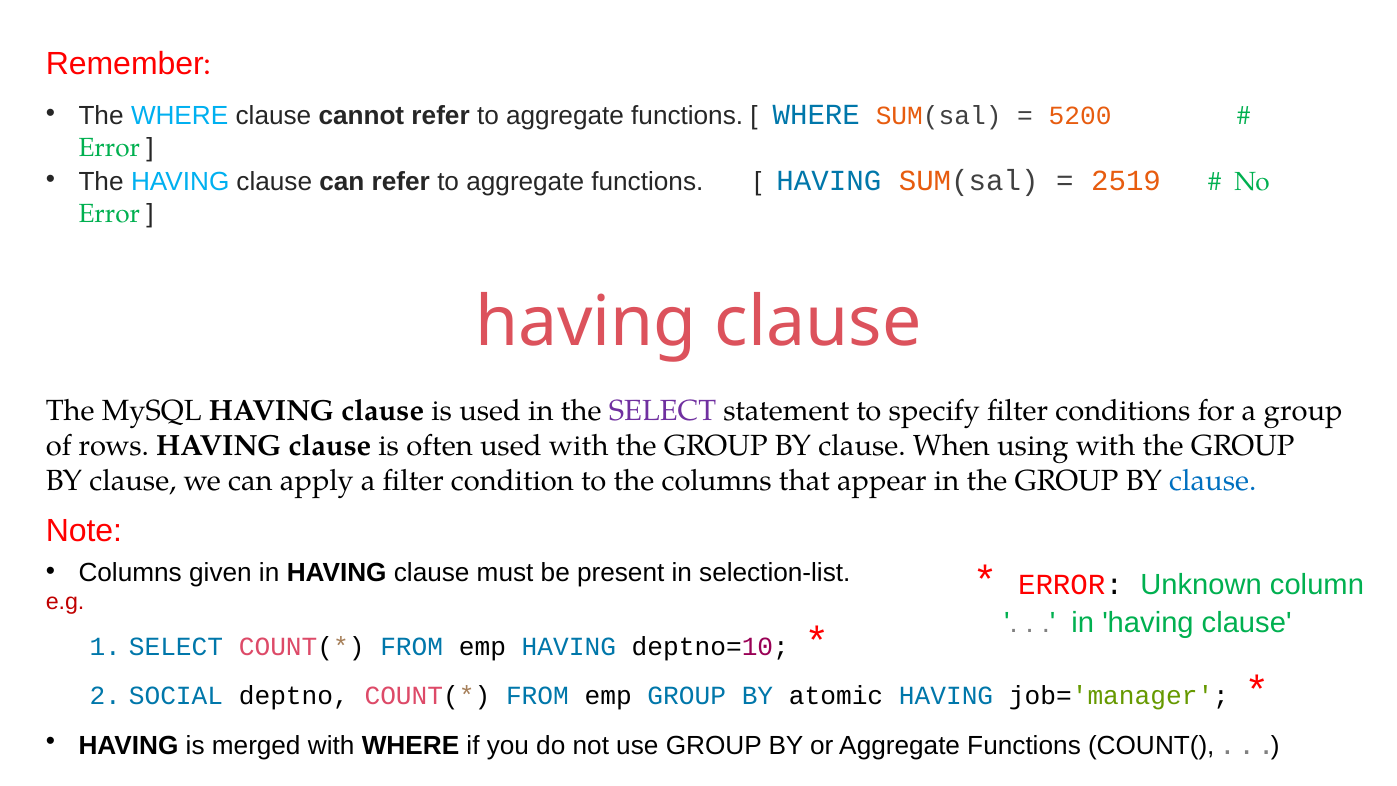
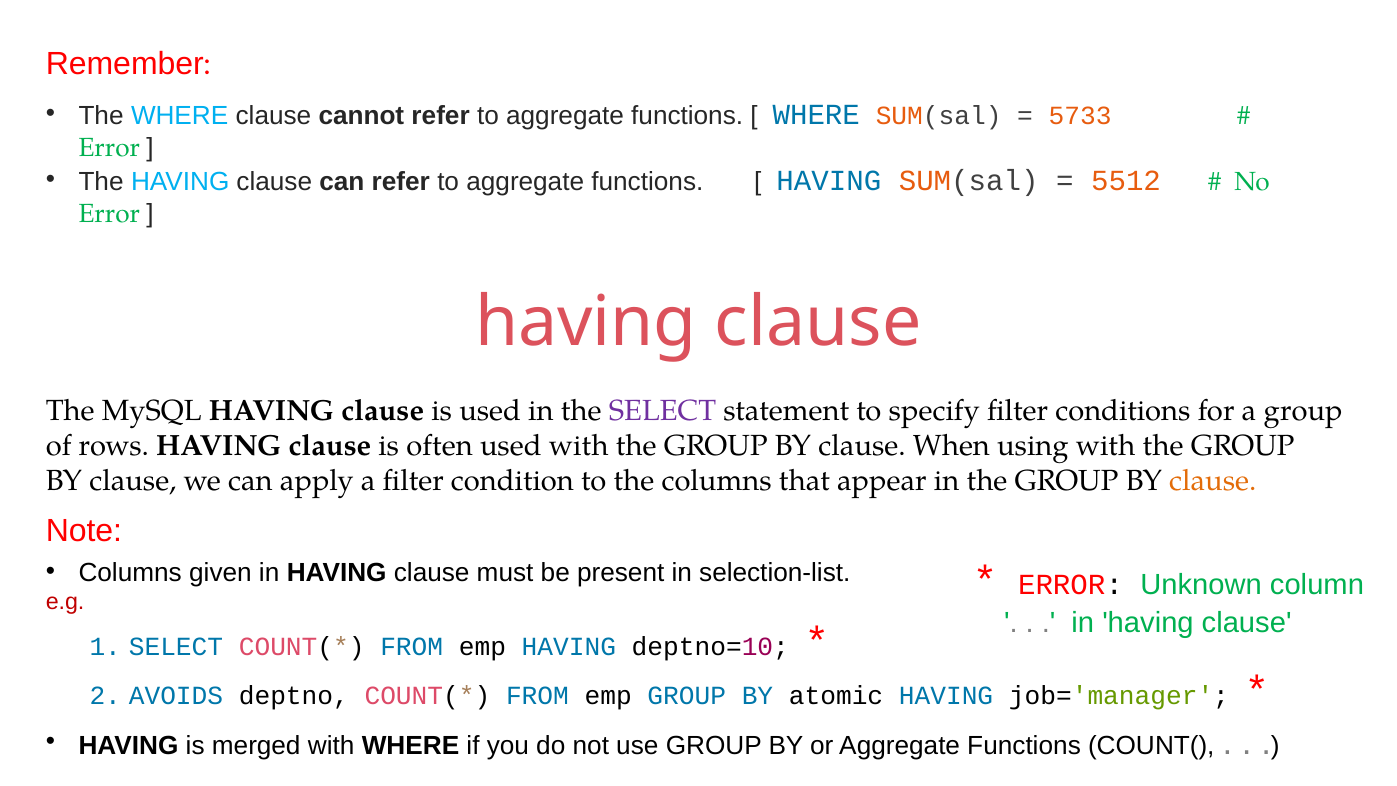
5200: 5200 -> 5733
2519: 2519 -> 5512
clause at (1213, 481) colour: blue -> orange
SOCIAL: SOCIAL -> AVOIDS
